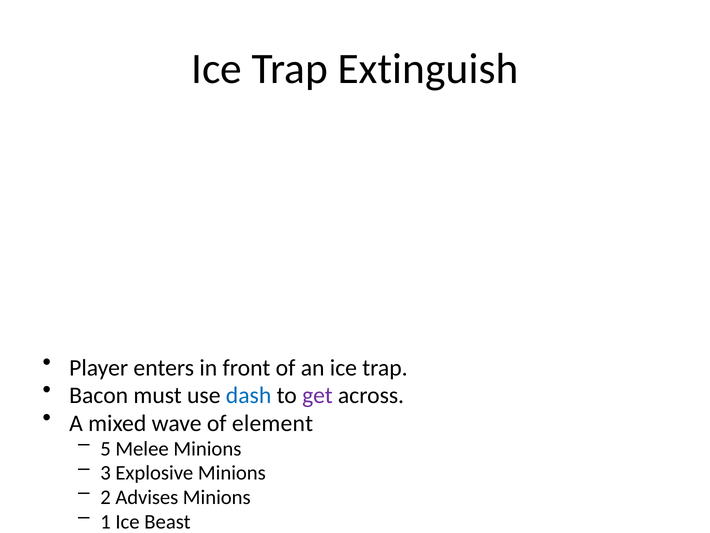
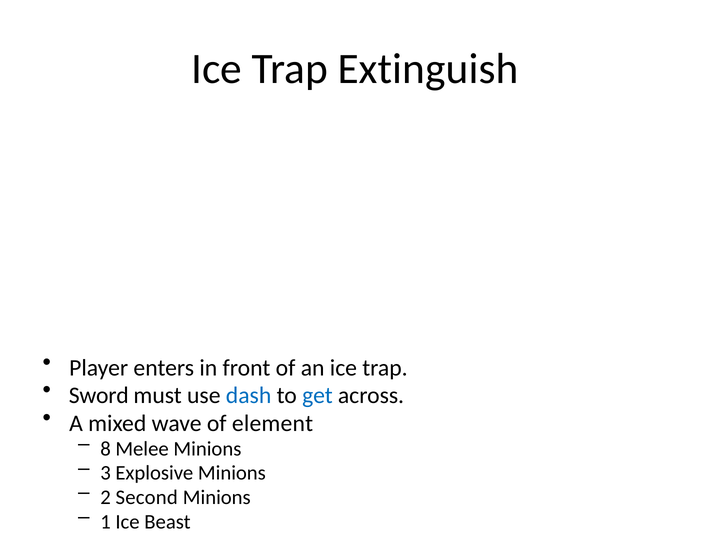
Bacon: Bacon -> Sword
get colour: purple -> blue
5: 5 -> 8
Advises: Advises -> Second
